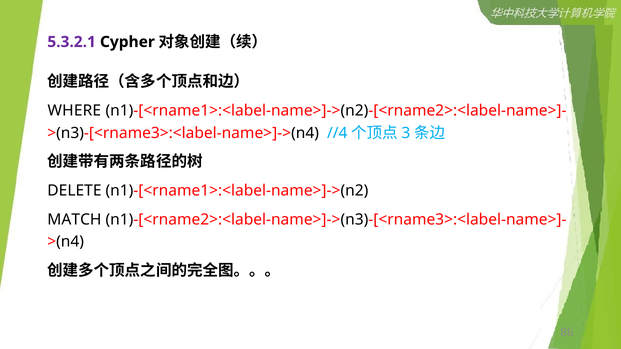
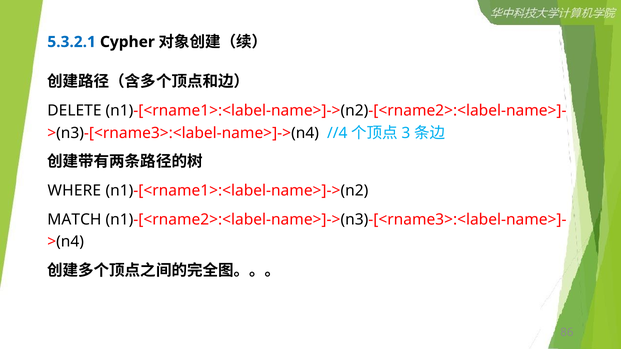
5.3.2.1 colour: purple -> blue
WHERE: WHERE -> DELETE
DELETE: DELETE -> WHERE
